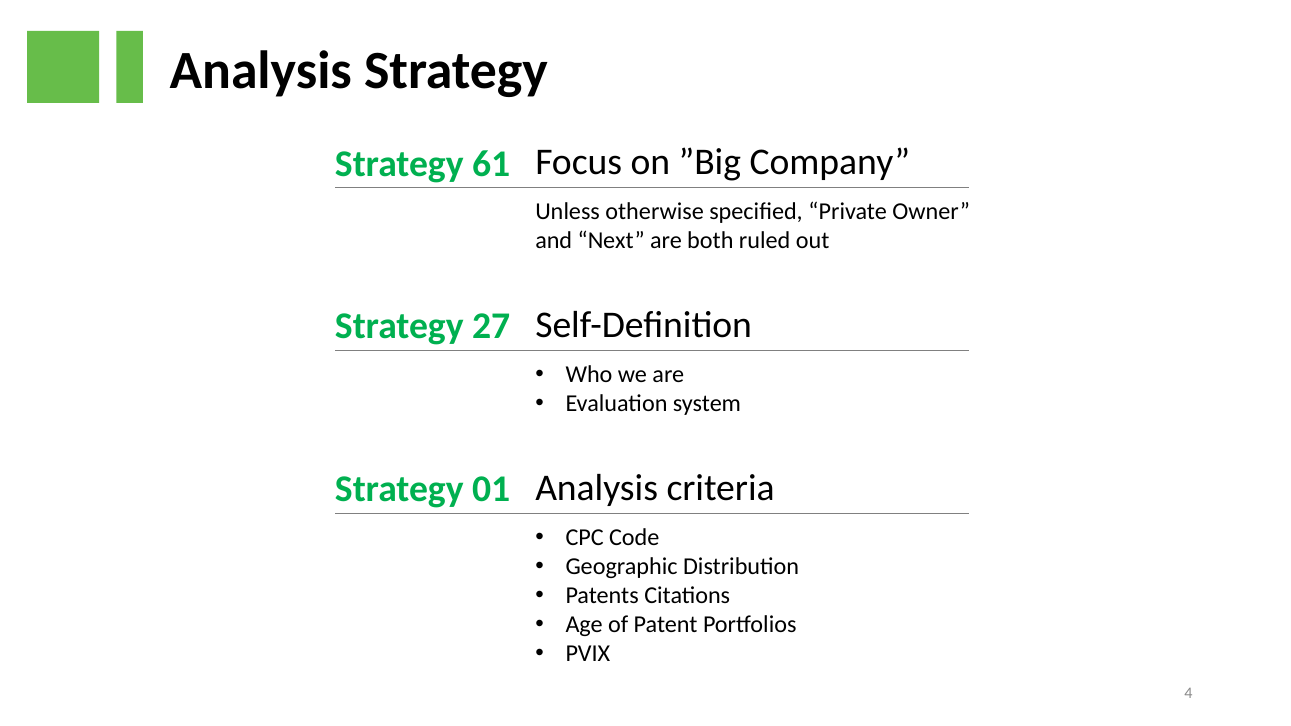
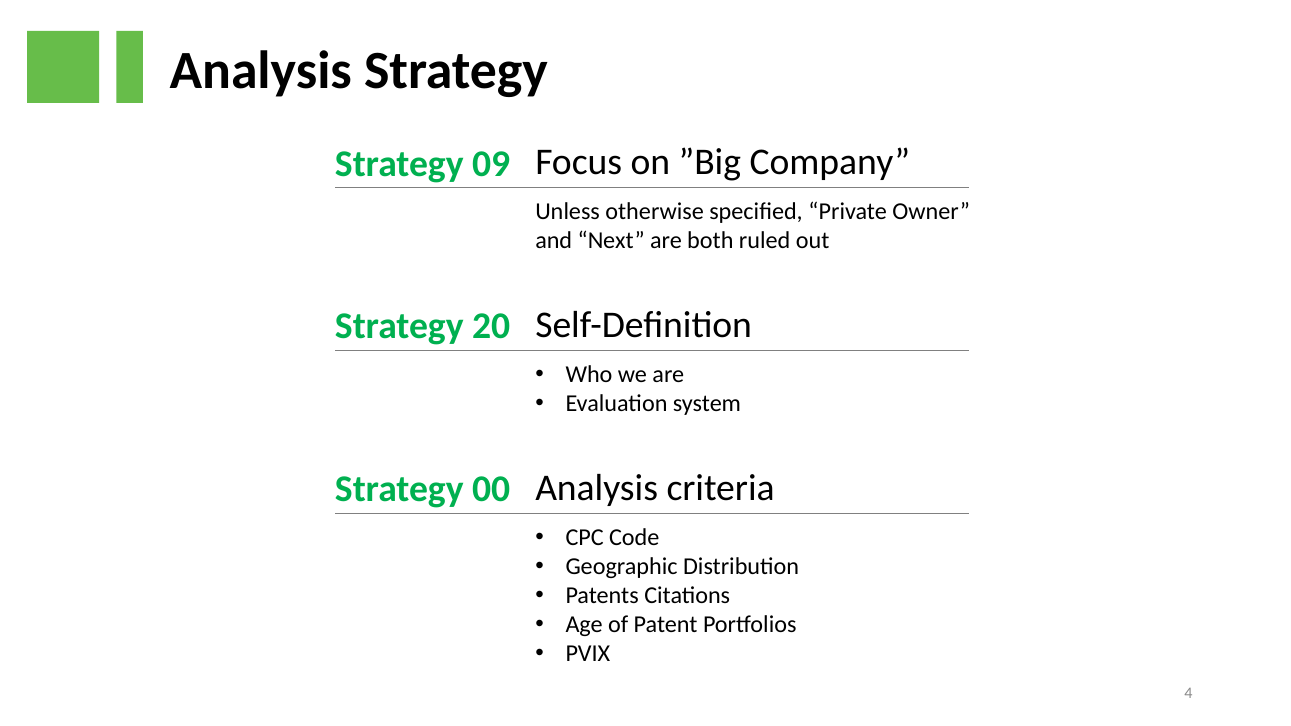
61: 61 -> 09
27: 27 -> 20
01: 01 -> 00
